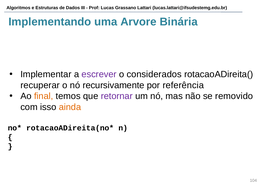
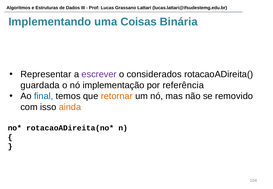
Arvore: Arvore -> Coisas
Implementar: Implementar -> Representar
recuperar: recuperar -> guardada
recursivamente: recursivamente -> implementação
final colour: orange -> blue
retornar colour: purple -> orange
